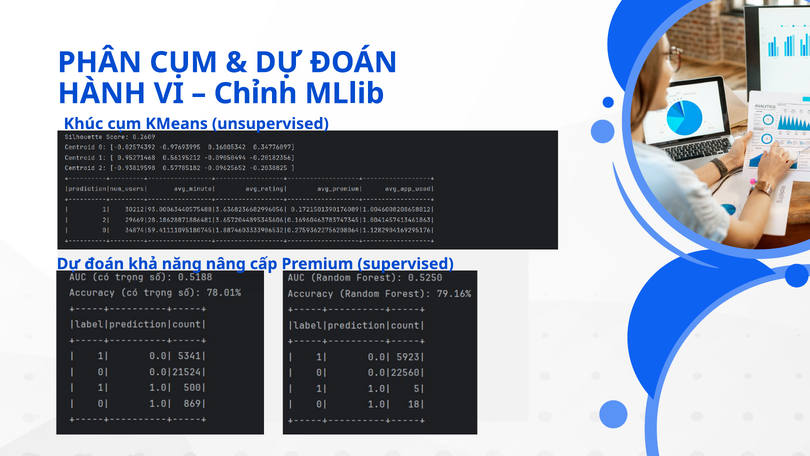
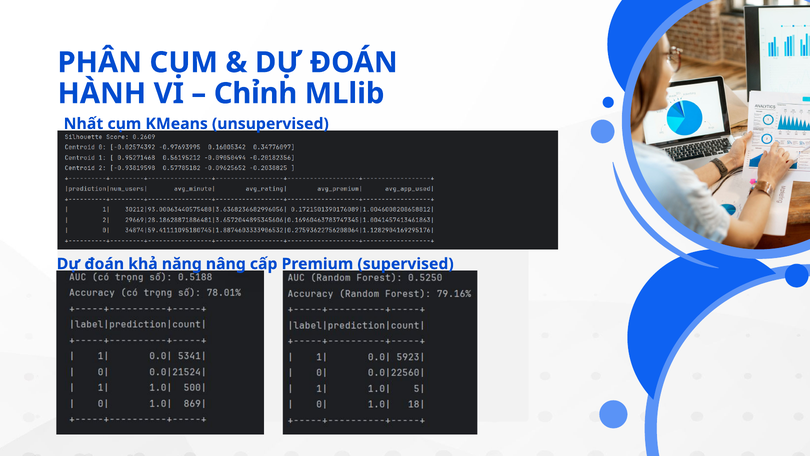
Khúc: Khúc -> Nhất
